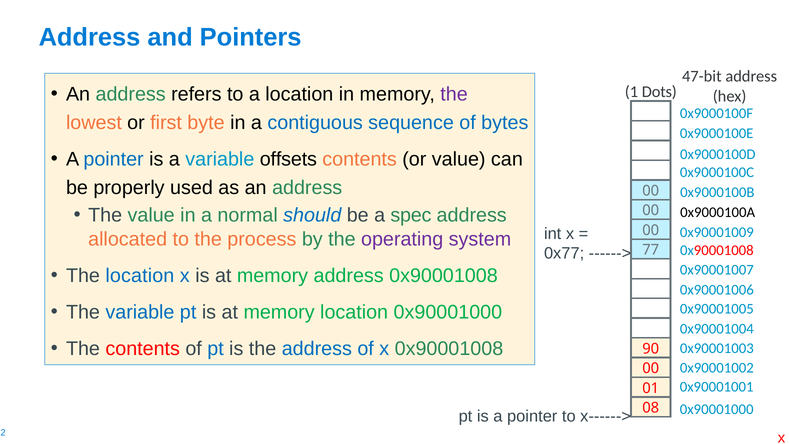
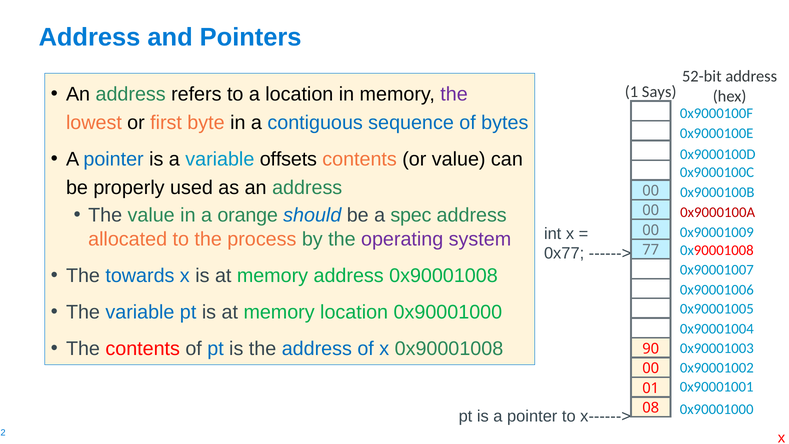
47-bit: 47-bit -> 52-bit
Dots: Dots -> Says
normal: normal -> orange
0x9000100A colour: black -> red
The location: location -> towards
